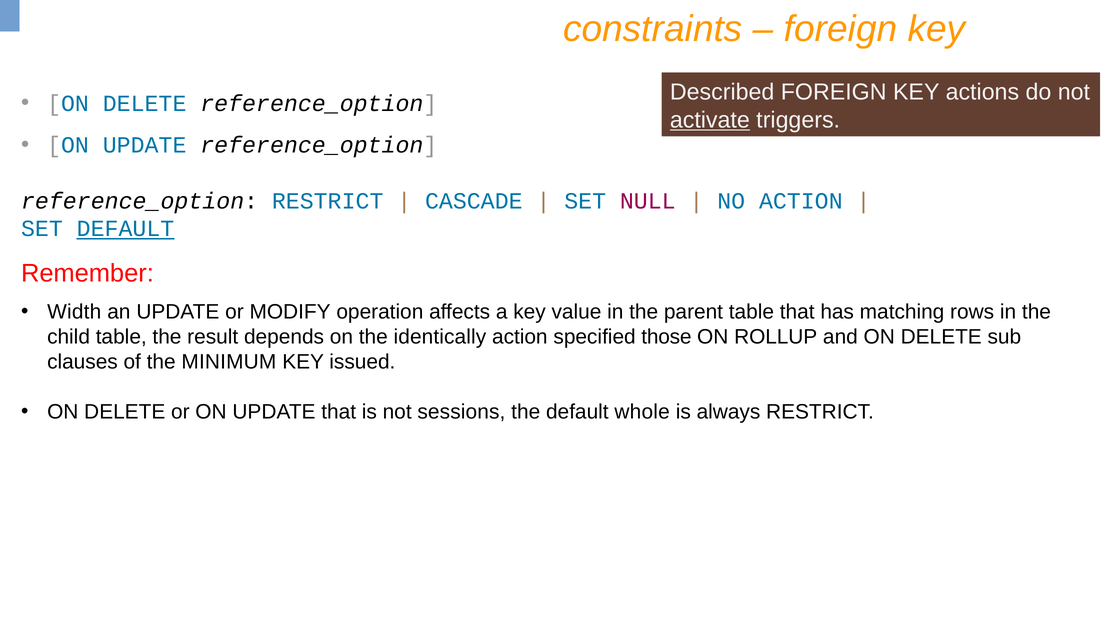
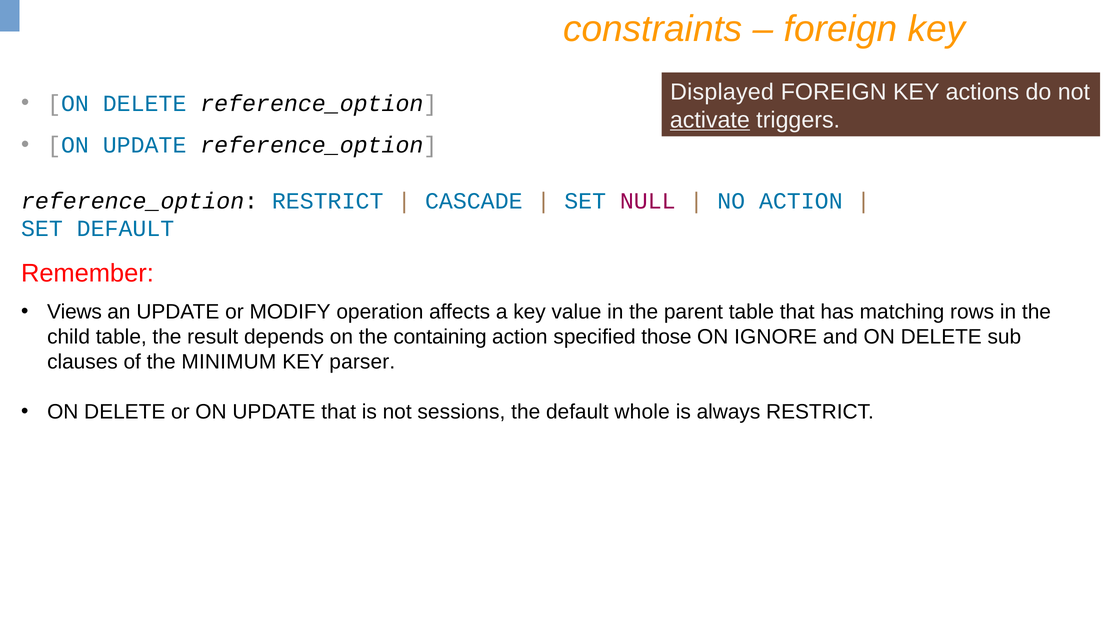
Described: Described -> Displayed
DEFAULT at (125, 229) underline: present -> none
Width: Width -> Views
identically: identically -> containing
ROLLUP: ROLLUP -> IGNORE
issued: issued -> parser
